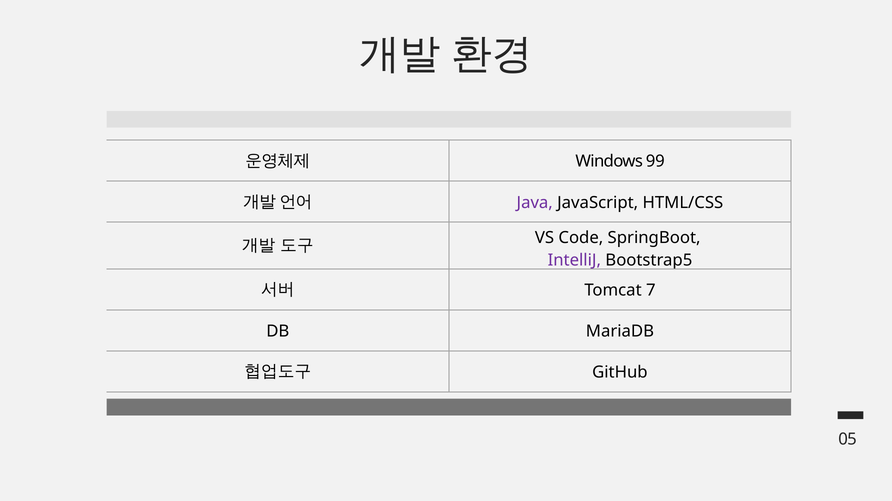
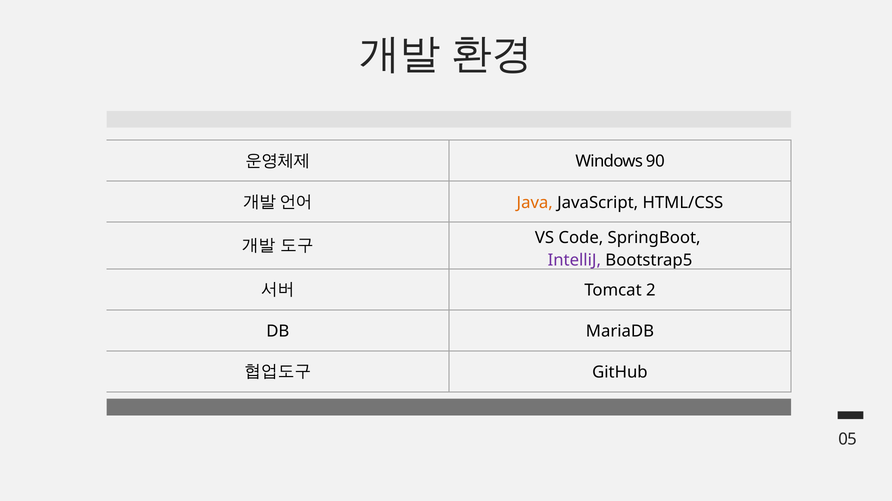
99: 99 -> 90
Java colour: purple -> orange
7: 7 -> 2
